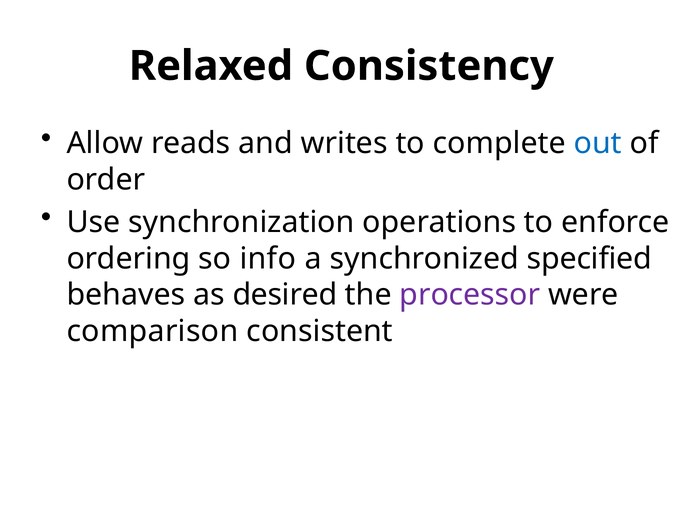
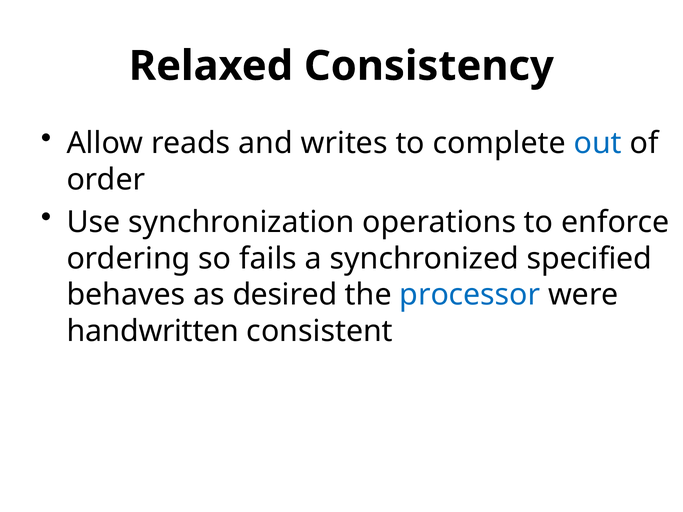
info: info -> fails
processor colour: purple -> blue
comparison: comparison -> handwritten
